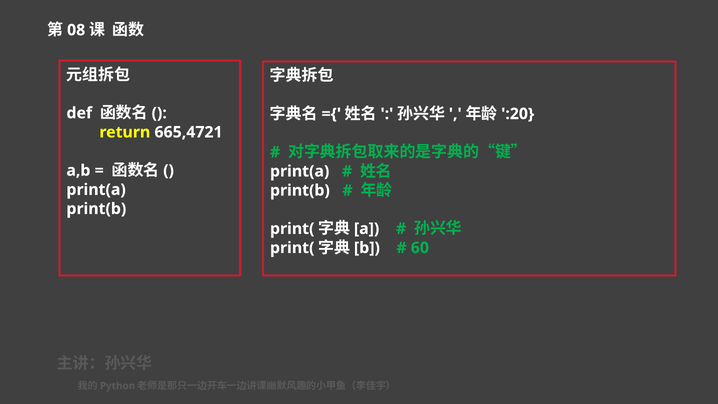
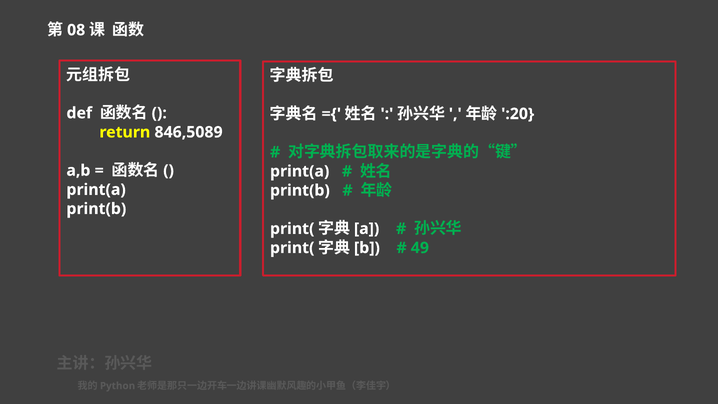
665,4721: 665,4721 -> 846,5089
60: 60 -> 49
